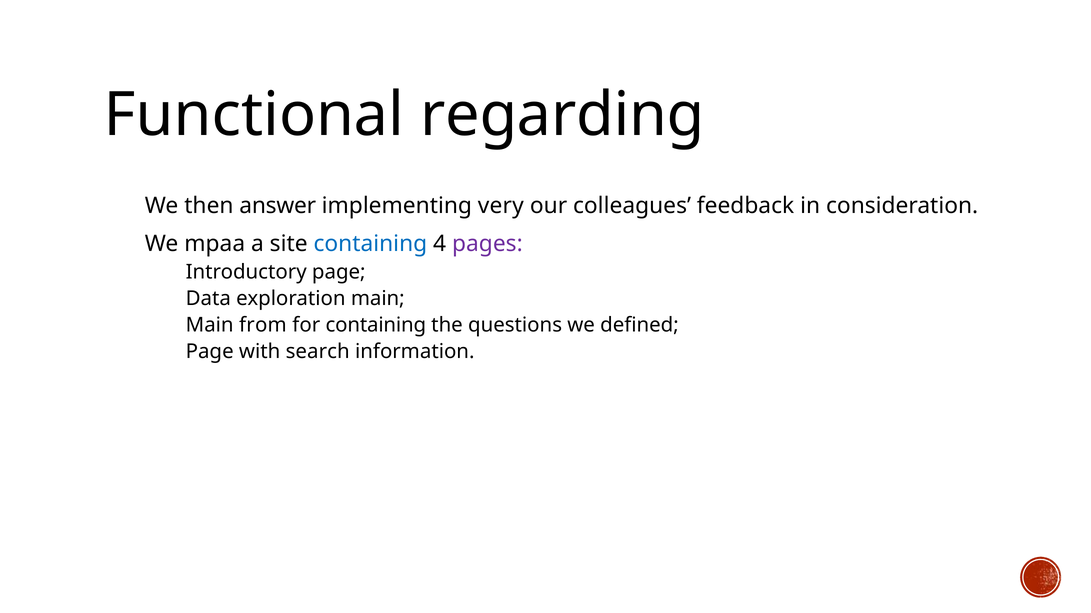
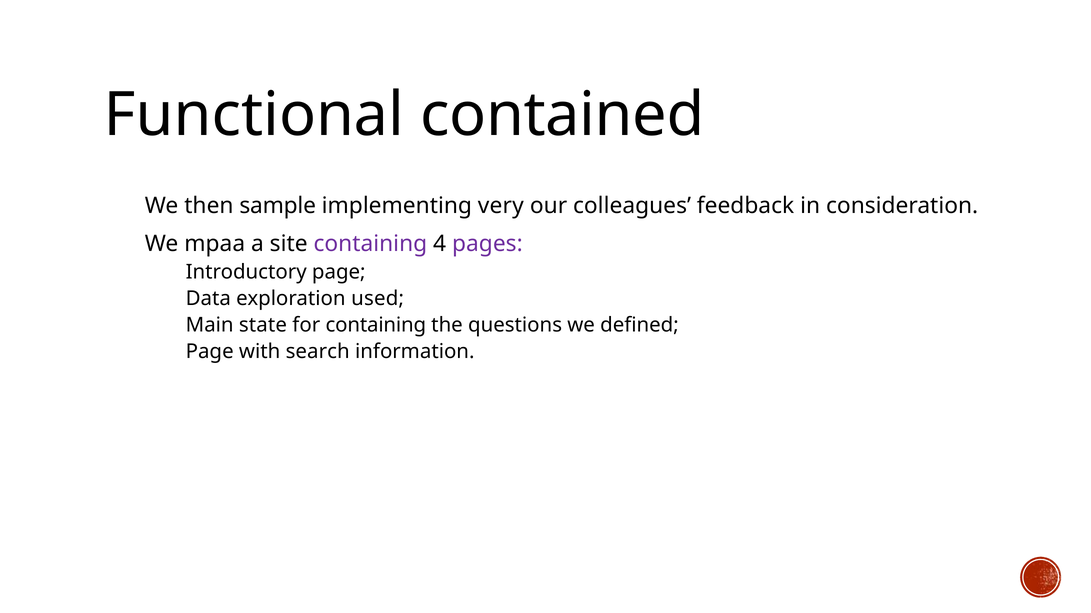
regarding: regarding -> contained
answer: answer -> sample
containing at (370, 244) colour: blue -> purple
main: main -> used
from: from -> state
